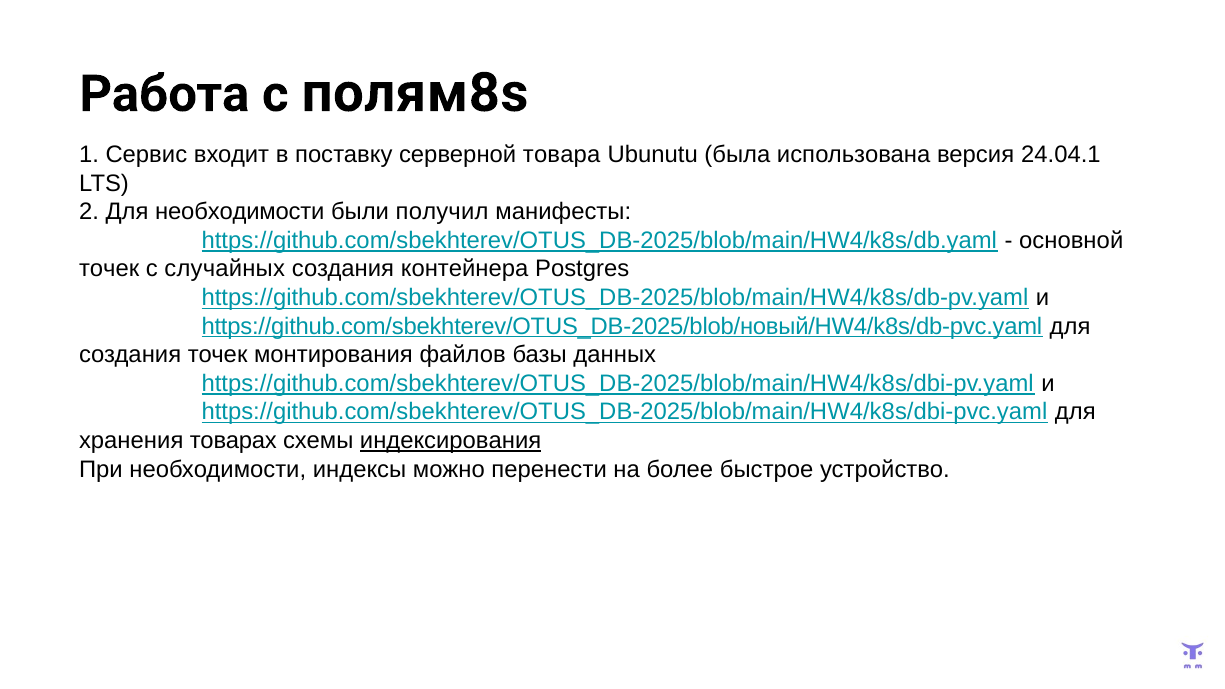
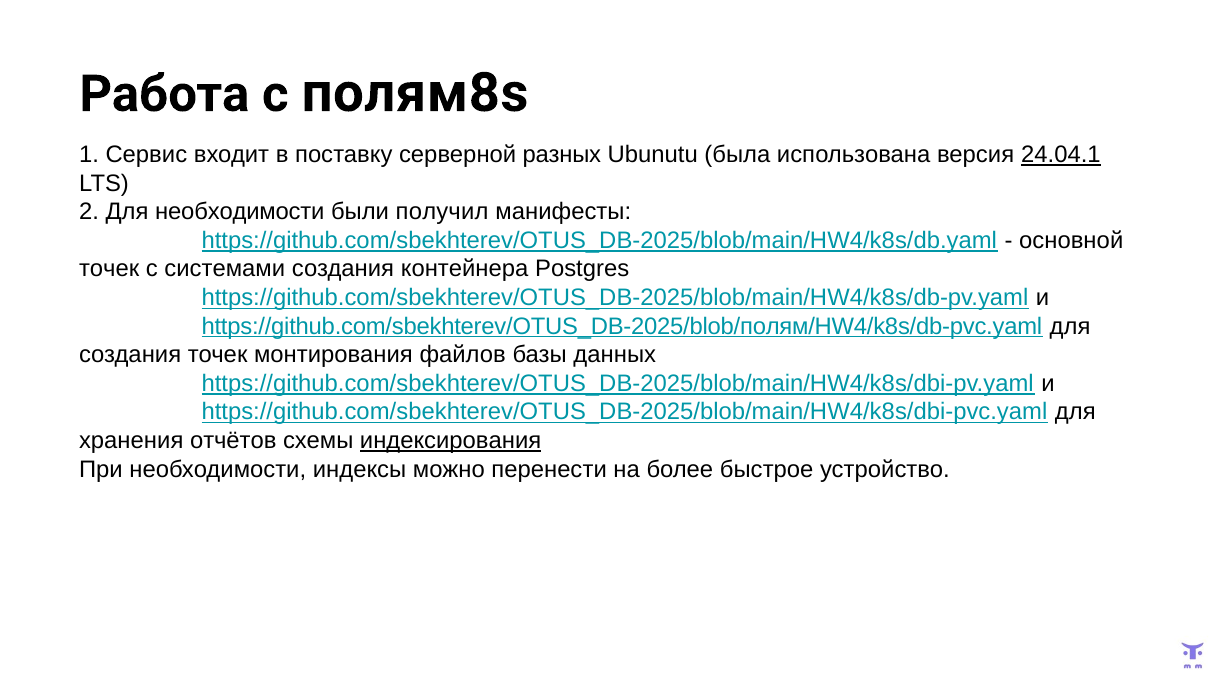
товара: товара -> разных
24.04.1 underline: none -> present
случайных: случайных -> системами
https://github.com/sbekhterev/OTUS_DB-2025/blob/новый/HW4/k8s/db-pvc.yaml: https://github.com/sbekhterev/OTUS_DB-2025/blob/новый/HW4/k8s/db-pvc.yaml -> https://github.com/sbekhterev/OTUS_DB-2025/blob/полям/HW4/k8s/db-pvc.yaml
товарах: товарах -> отчётов
